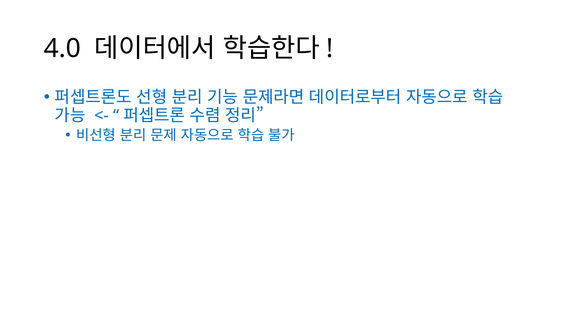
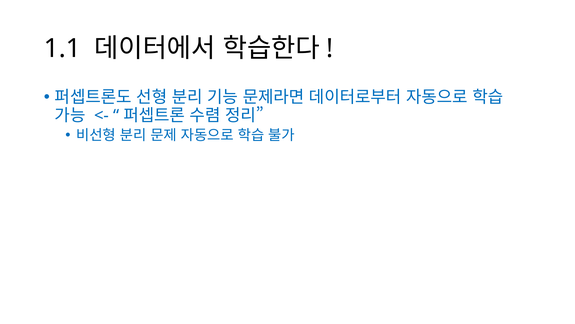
4.0: 4.0 -> 1.1
